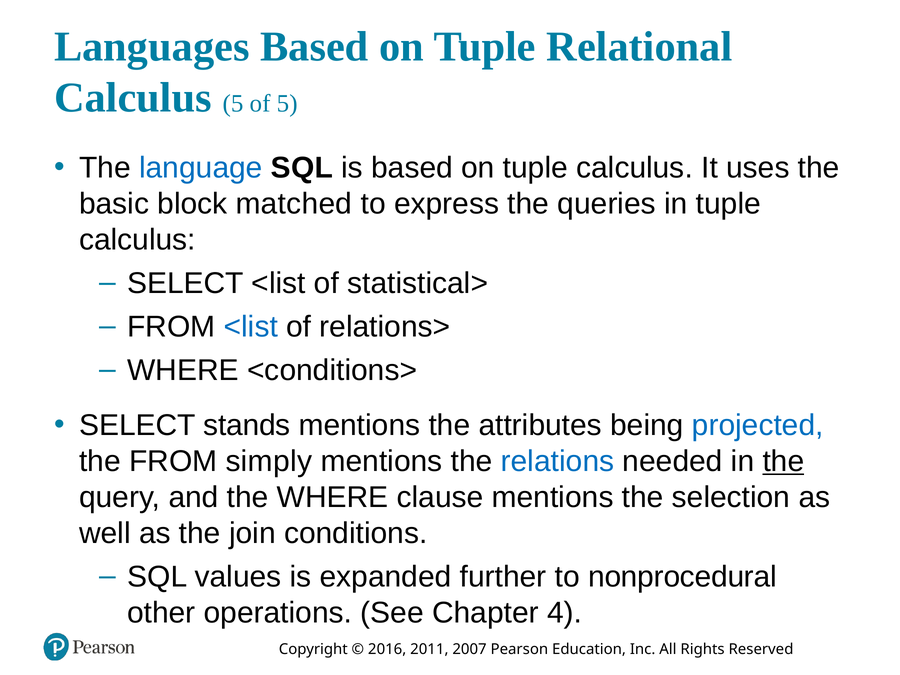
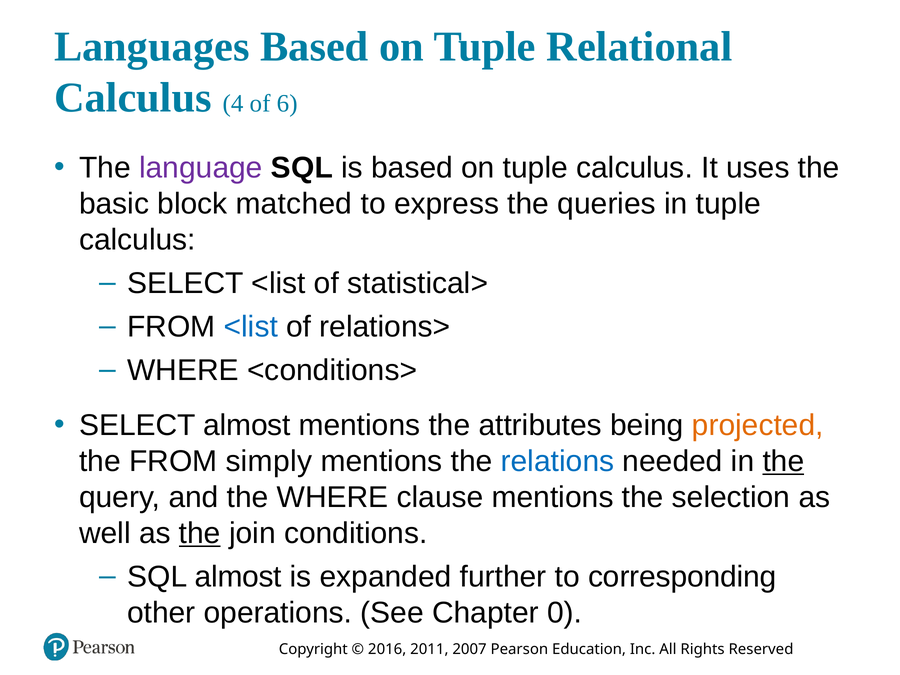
Calculus 5: 5 -> 4
of 5: 5 -> 6
language colour: blue -> purple
SELECT stands: stands -> almost
projected colour: blue -> orange
the at (200, 533) underline: none -> present
L values: values -> almost
nonprocedural: nonprocedural -> corresponding
4: 4 -> 0
